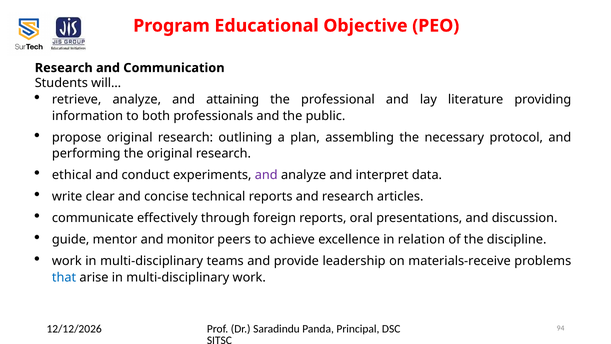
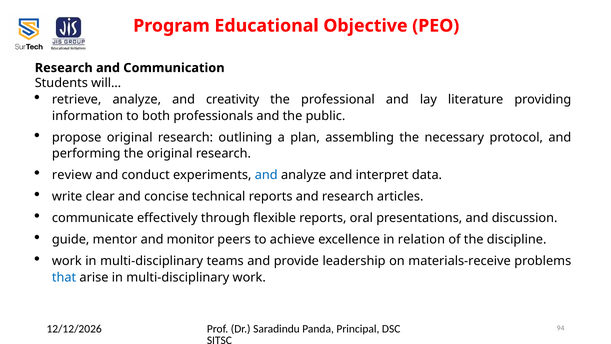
attaining: attaining -> creativity
ethical: ethical -> review
and at (266, 175) colour: purple -> blue
foreign: foreign -> flexible
